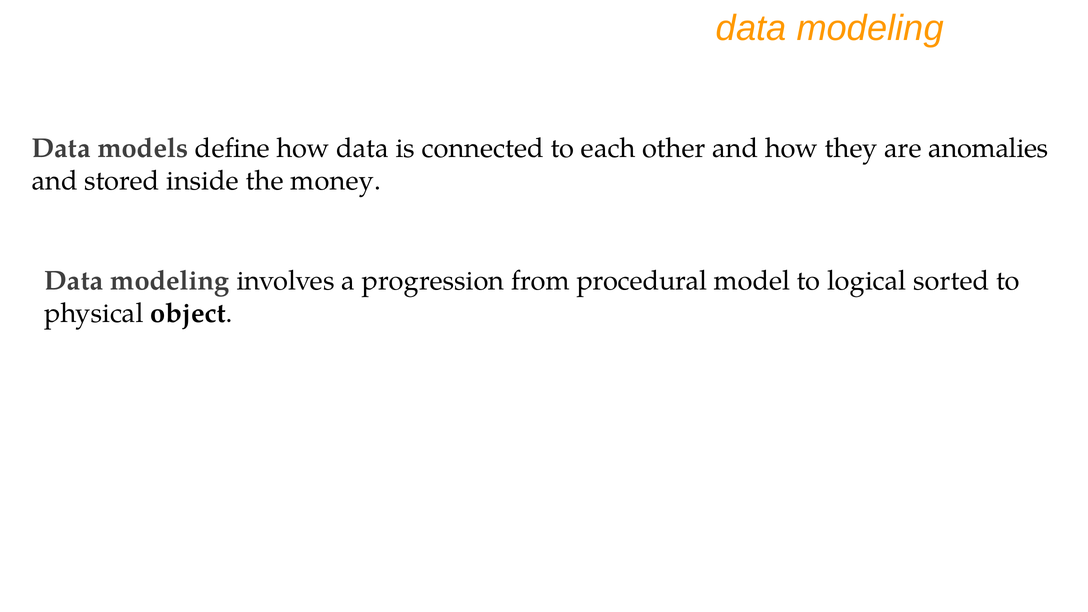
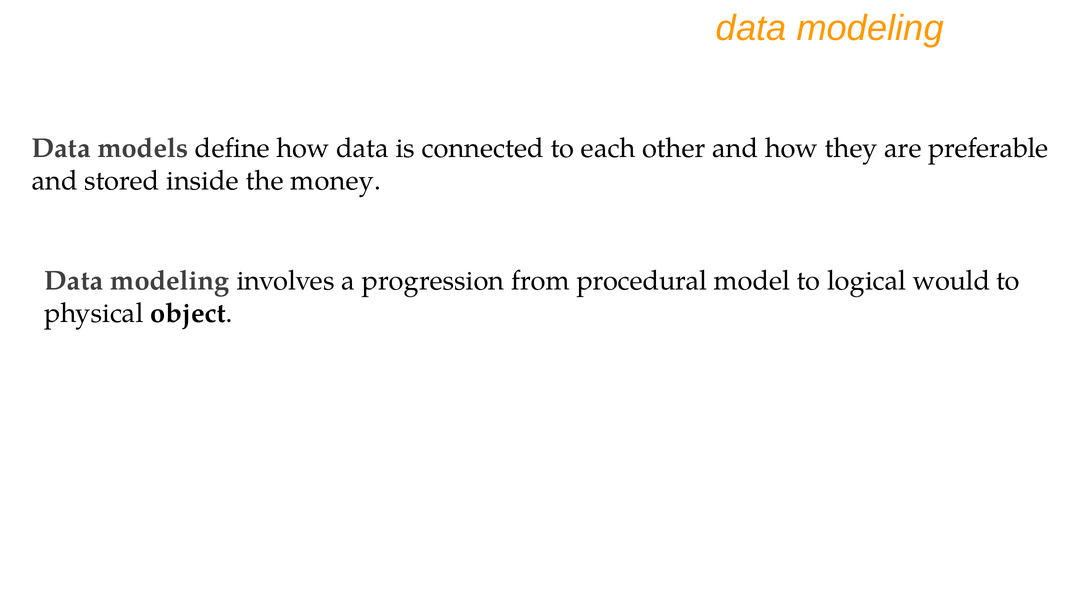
anomalies: anomalies -> preferable
sorted: sorted -> would
